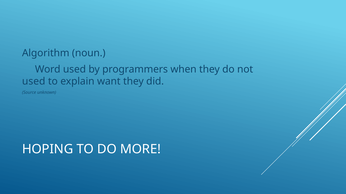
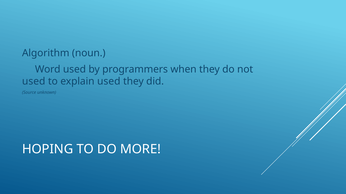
explain want: want -> used
